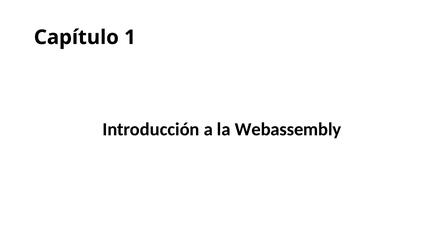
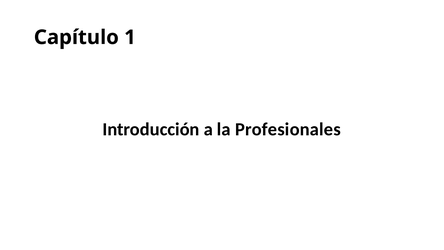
Webassembly: Webassembly -> Profesionales
